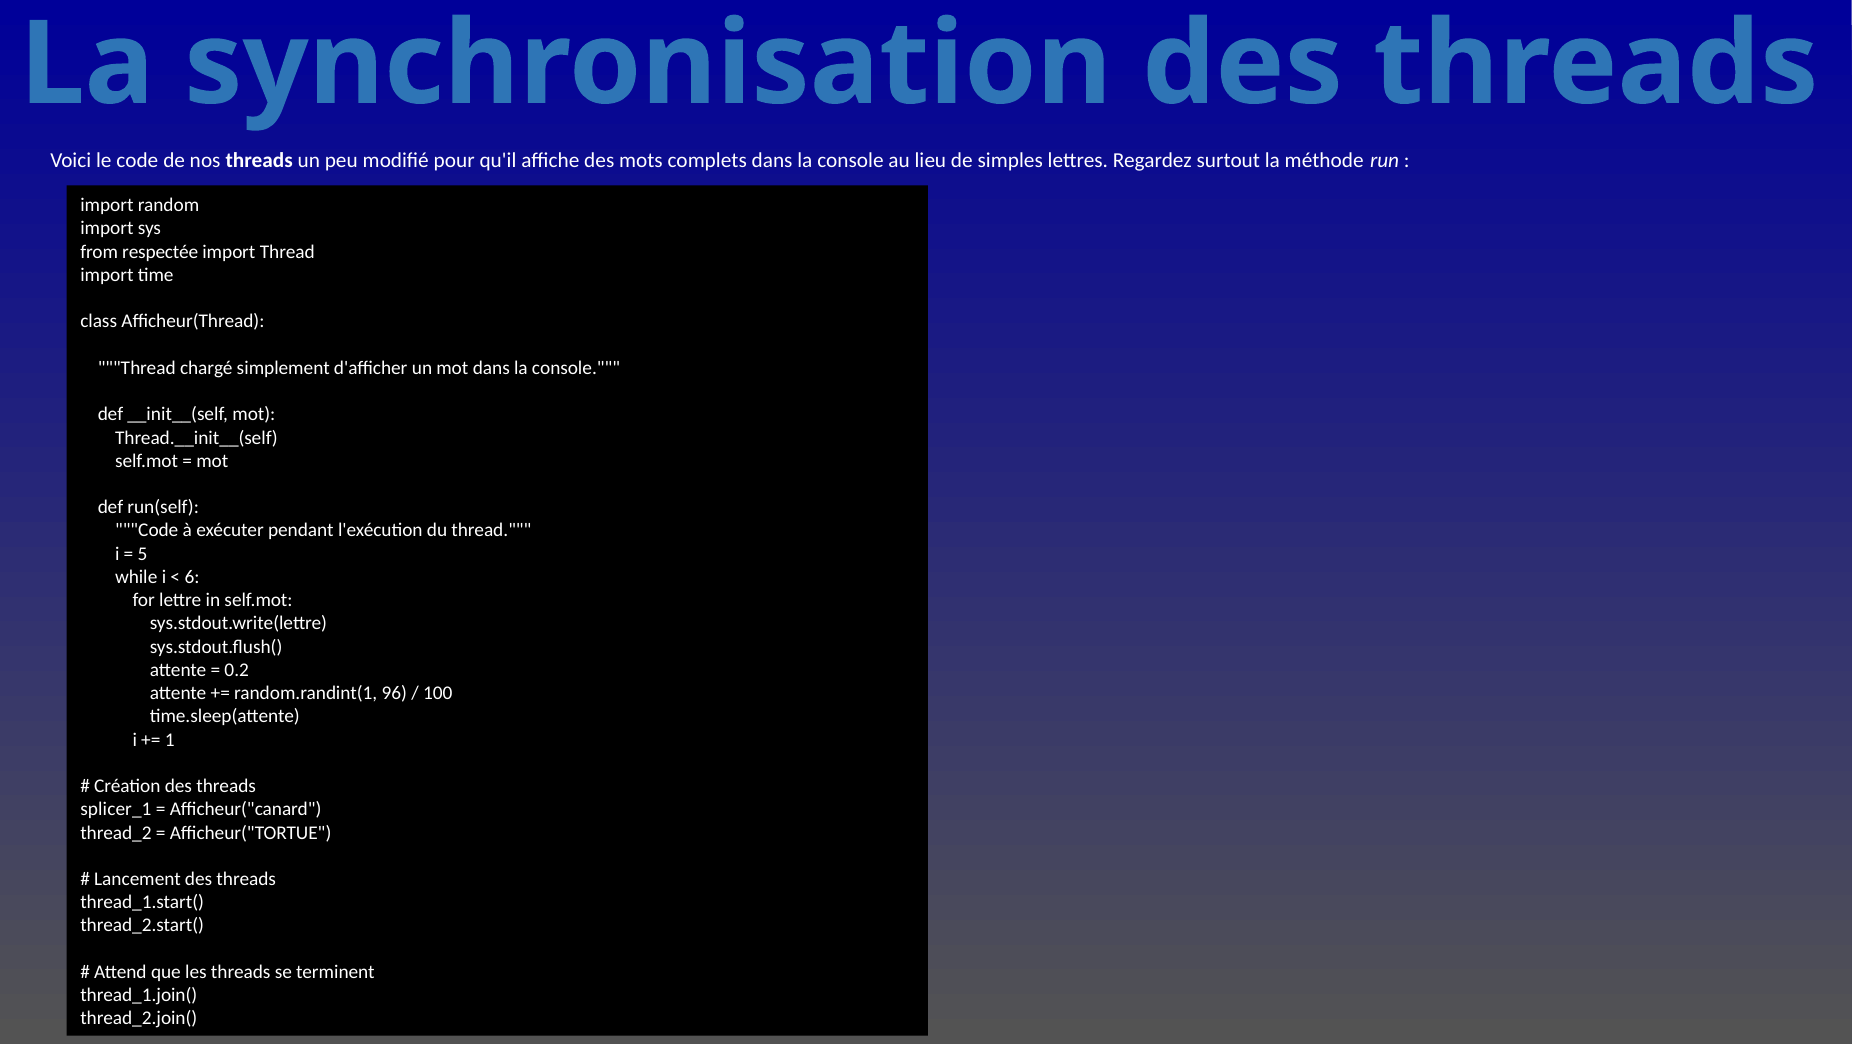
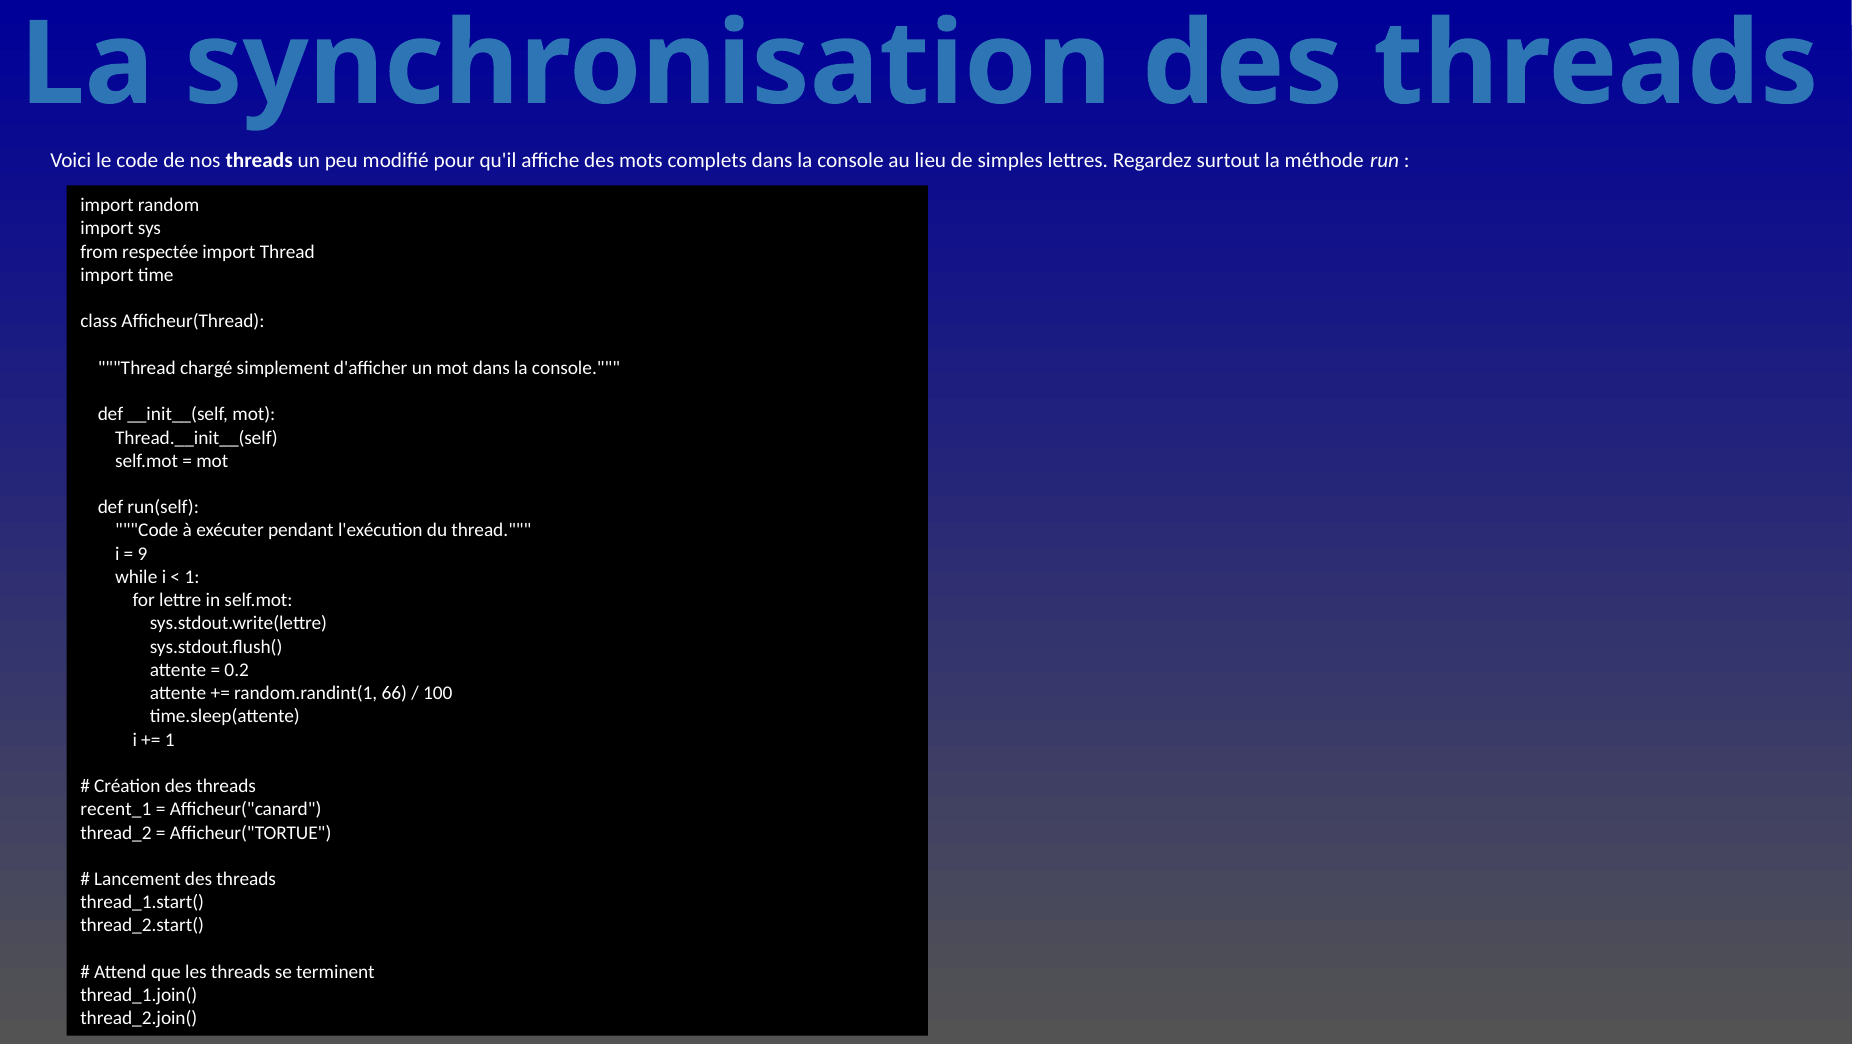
5: 5 -> 9
6 at (192, 577): 6 -> 1
96: 96 -> 66
splicer_1: splicer_1 -> recent_1
